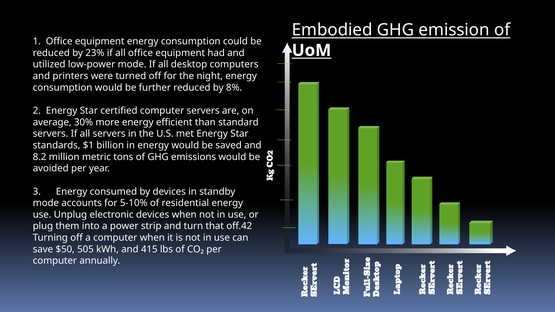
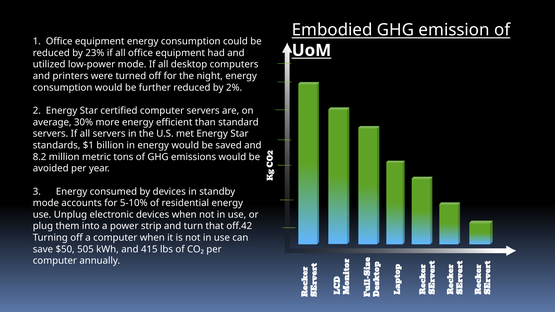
8%: 8% -> 2%
